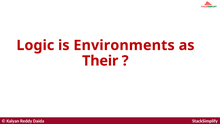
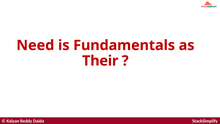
Logic: Logic -> Need
Environments: Environments -> Fundamentals
